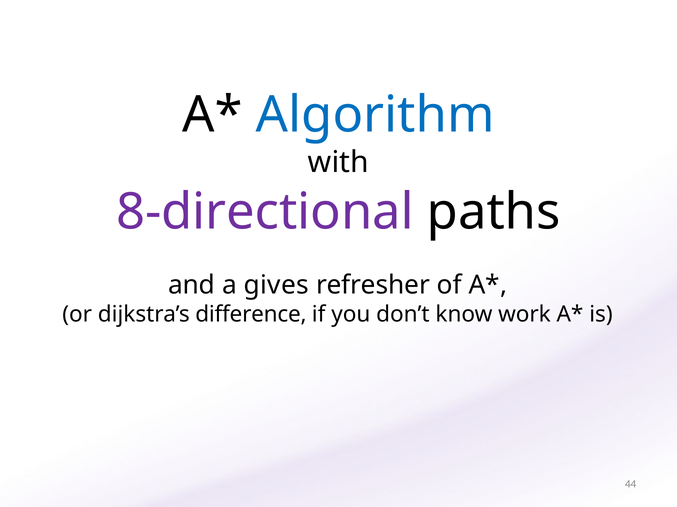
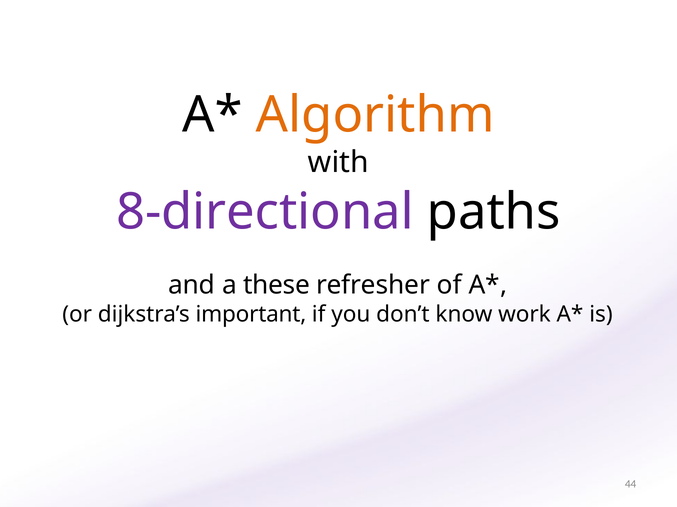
Algorithm colour: blue -> orange
gives: gives -> these
difference: difference -> important
